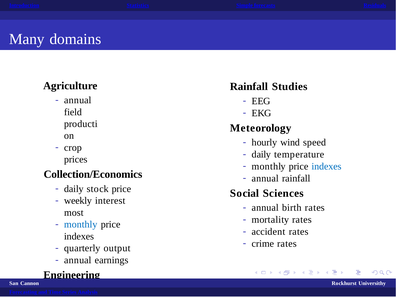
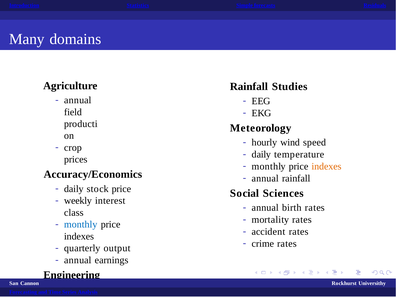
indexes at (326, 167) colour: blue -> orange
Collection/Economics: Collection/Economics -> Accuracy/Economics
most: most -> class
